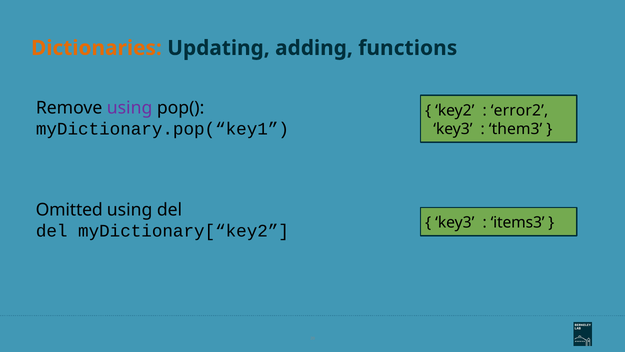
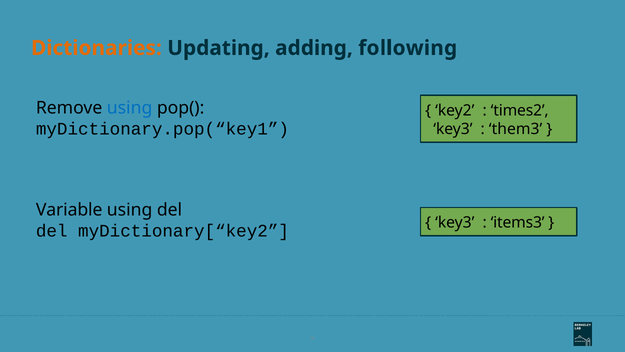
functions: functions -> following
using at (130, 108) colour: purple -> blue
error2: error2 -> times2
Omitted: Omitted -> Variable
